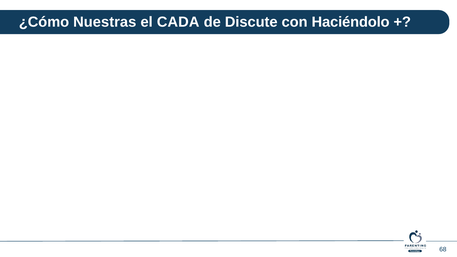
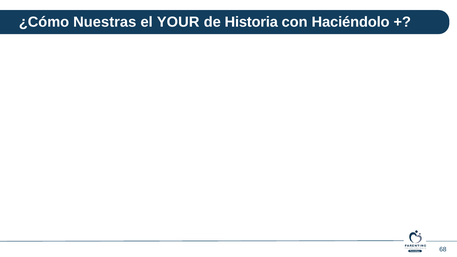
CADA: CADA -> YOUR
Discute: Discute -> Historia
